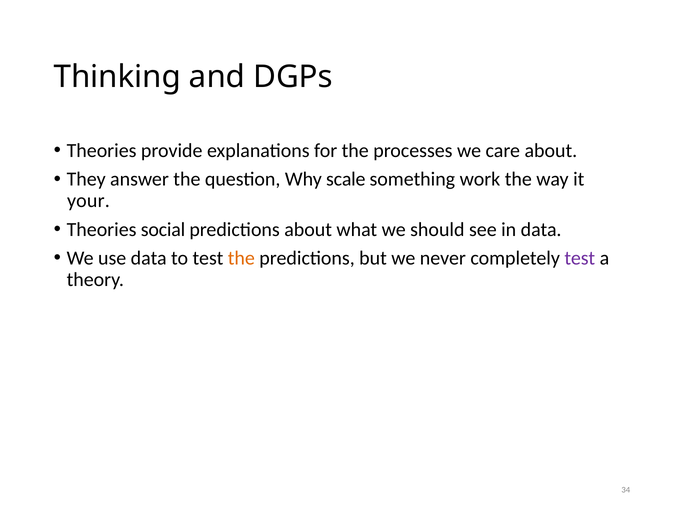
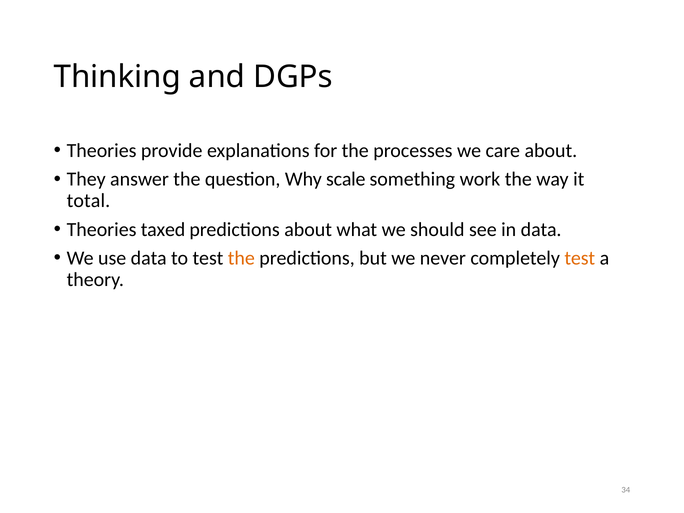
your: your -> total
social: social -> taxed
test at (580, 258) colour: purple -> orange
